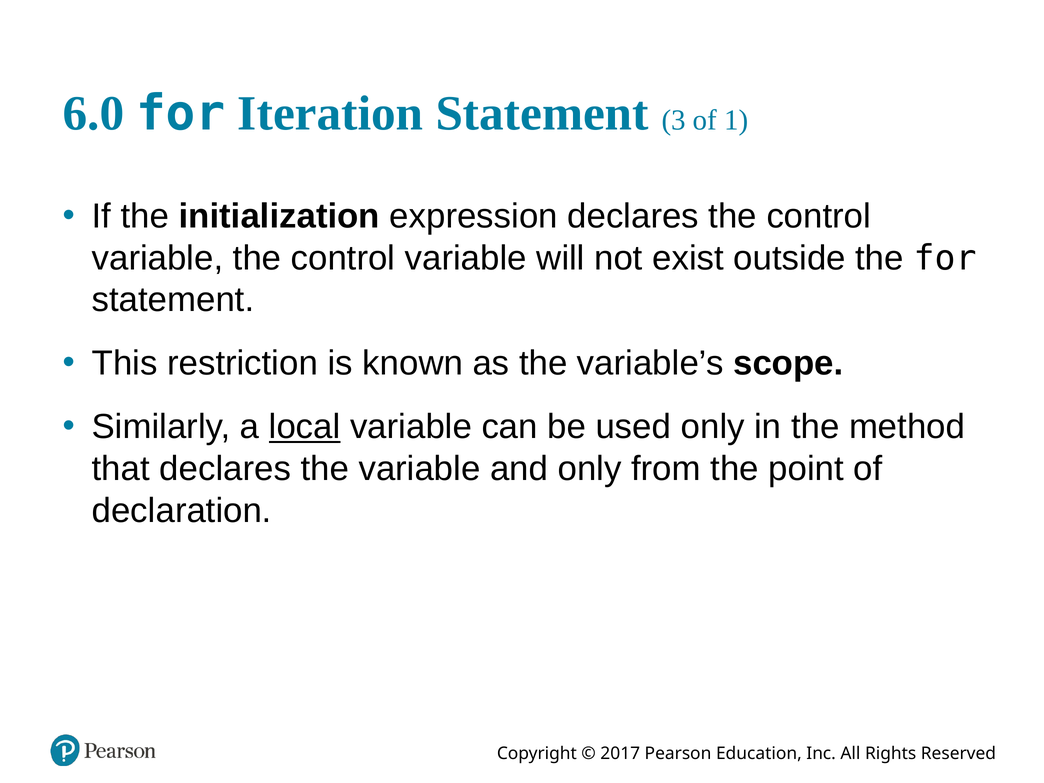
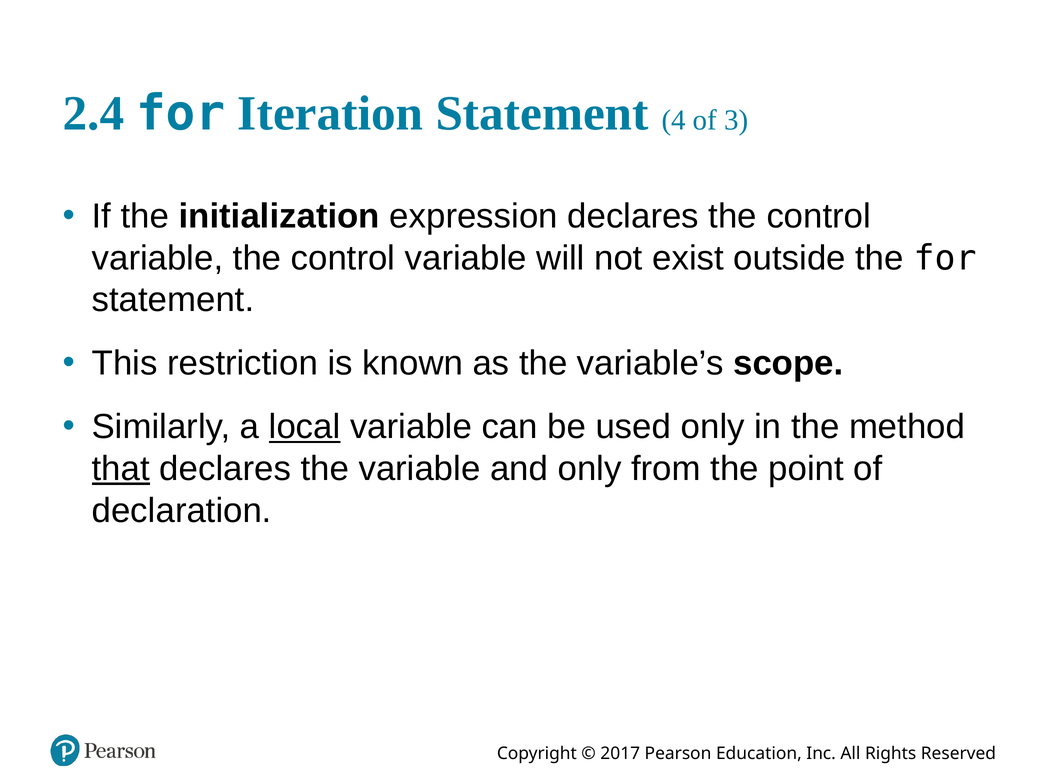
6.0: 6.0 -> 2.4
3: 3 -> 4
1: 1 -> 3
that underline: none -> present
